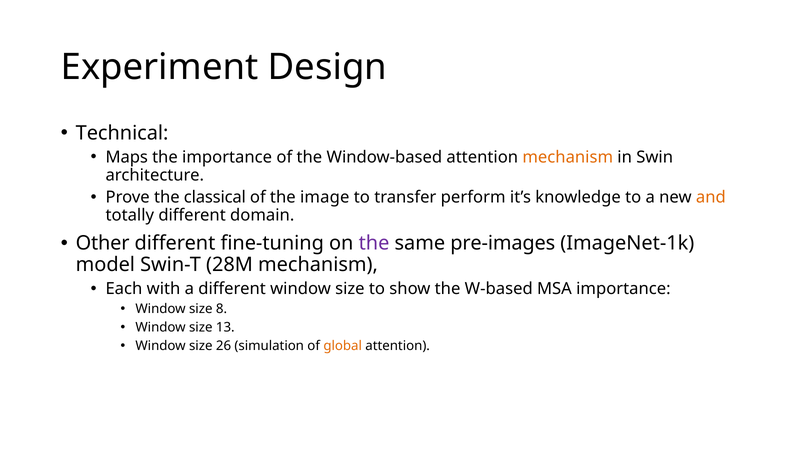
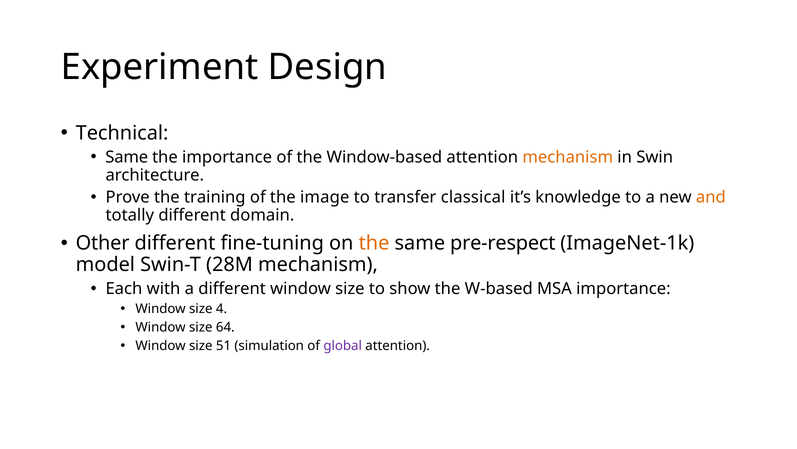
Maps at (127, 157): Maps -> Same
classical: classical -> training
perform: perform -> classical
the at (374, 243) colour: purple -> orange
pre-images: pre-images -> pre-respect
8: 8 -> 4
13: 13 -> 64
26: 26 -> 51
global colour: orange -> purple
